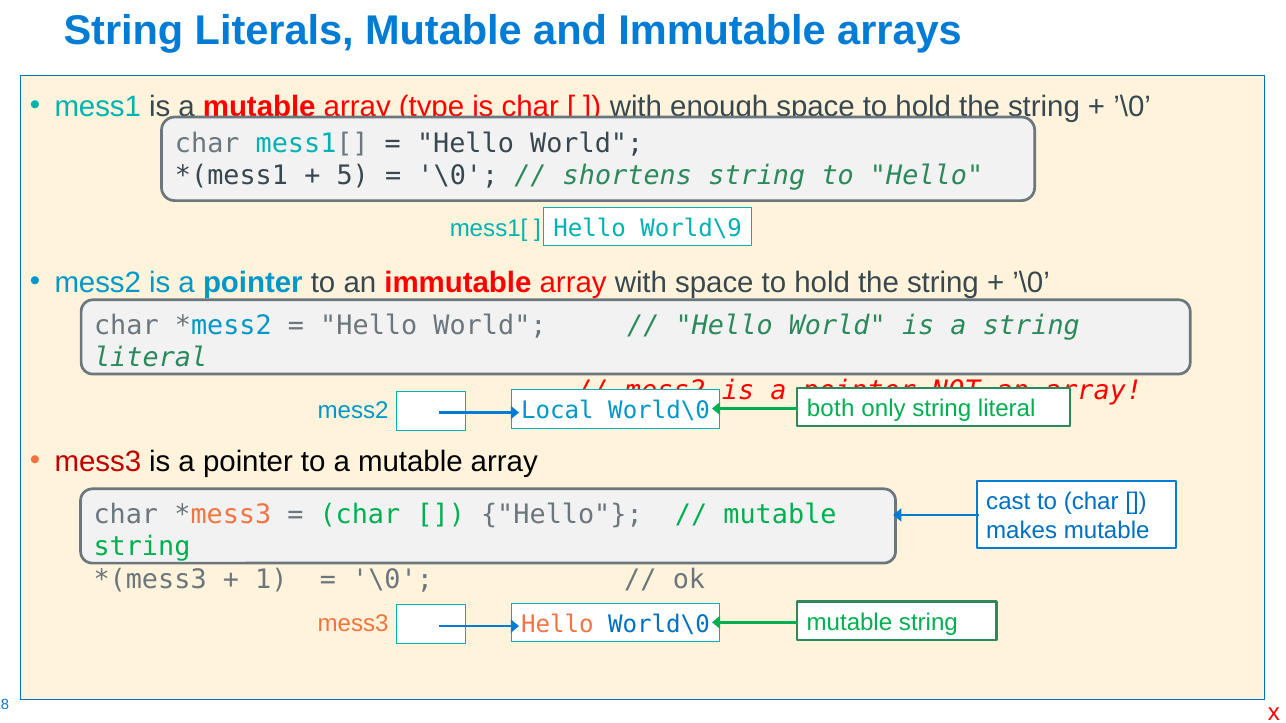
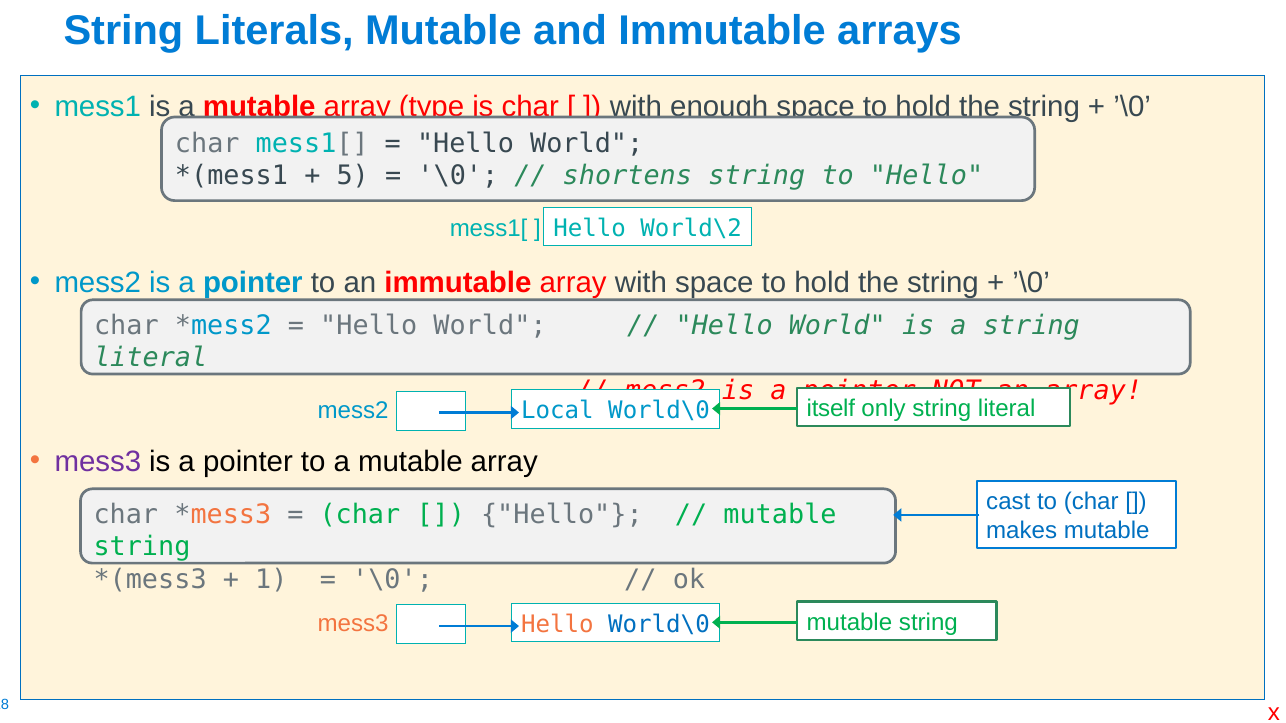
World\9: World\9 -> World\2
both: both -> itself
mess3 at (98, 462) colour: red -> purple
